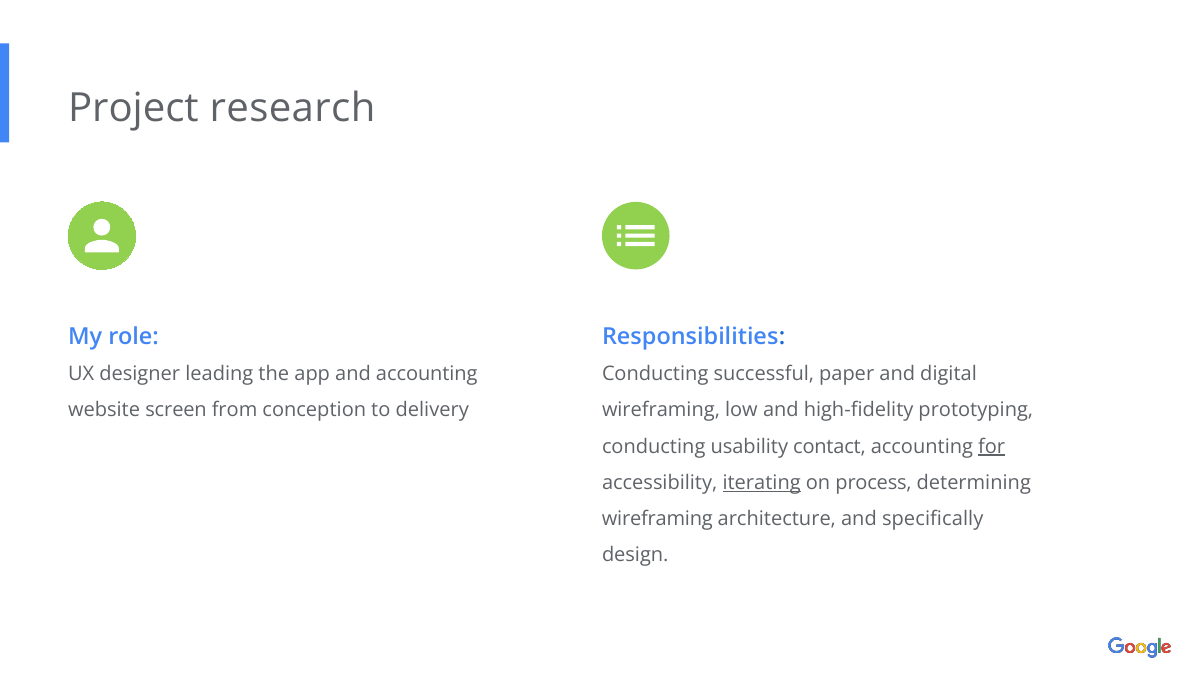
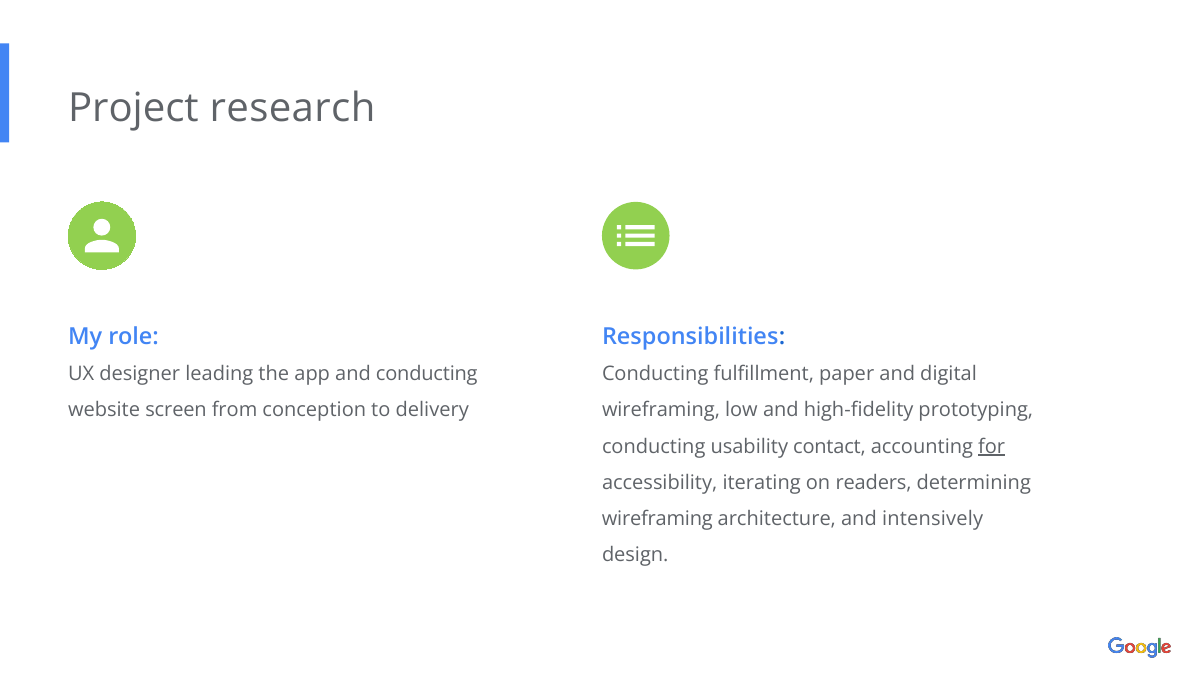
and accounting: accounting -> conducting
successful: successful -> fulfillment
iterating underline: present -> none
process: process -> readers
specifically: specifically -> intensively
